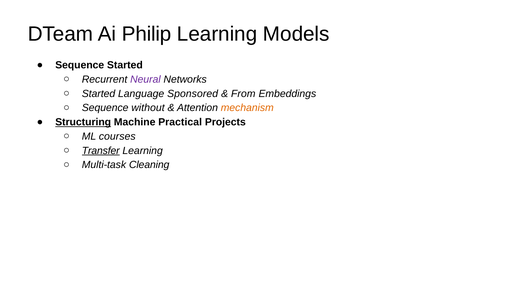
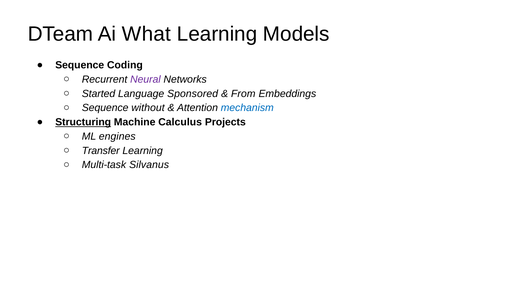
Philip: Philip -> What
Sequence Started: Started -> Coding
mechanism colour: orange -> blue
Practical: Practical -> Calculus
courses: courses -> engines
Transfer underline: present -> none
Cleaning: Cleaning -> Silvanus
